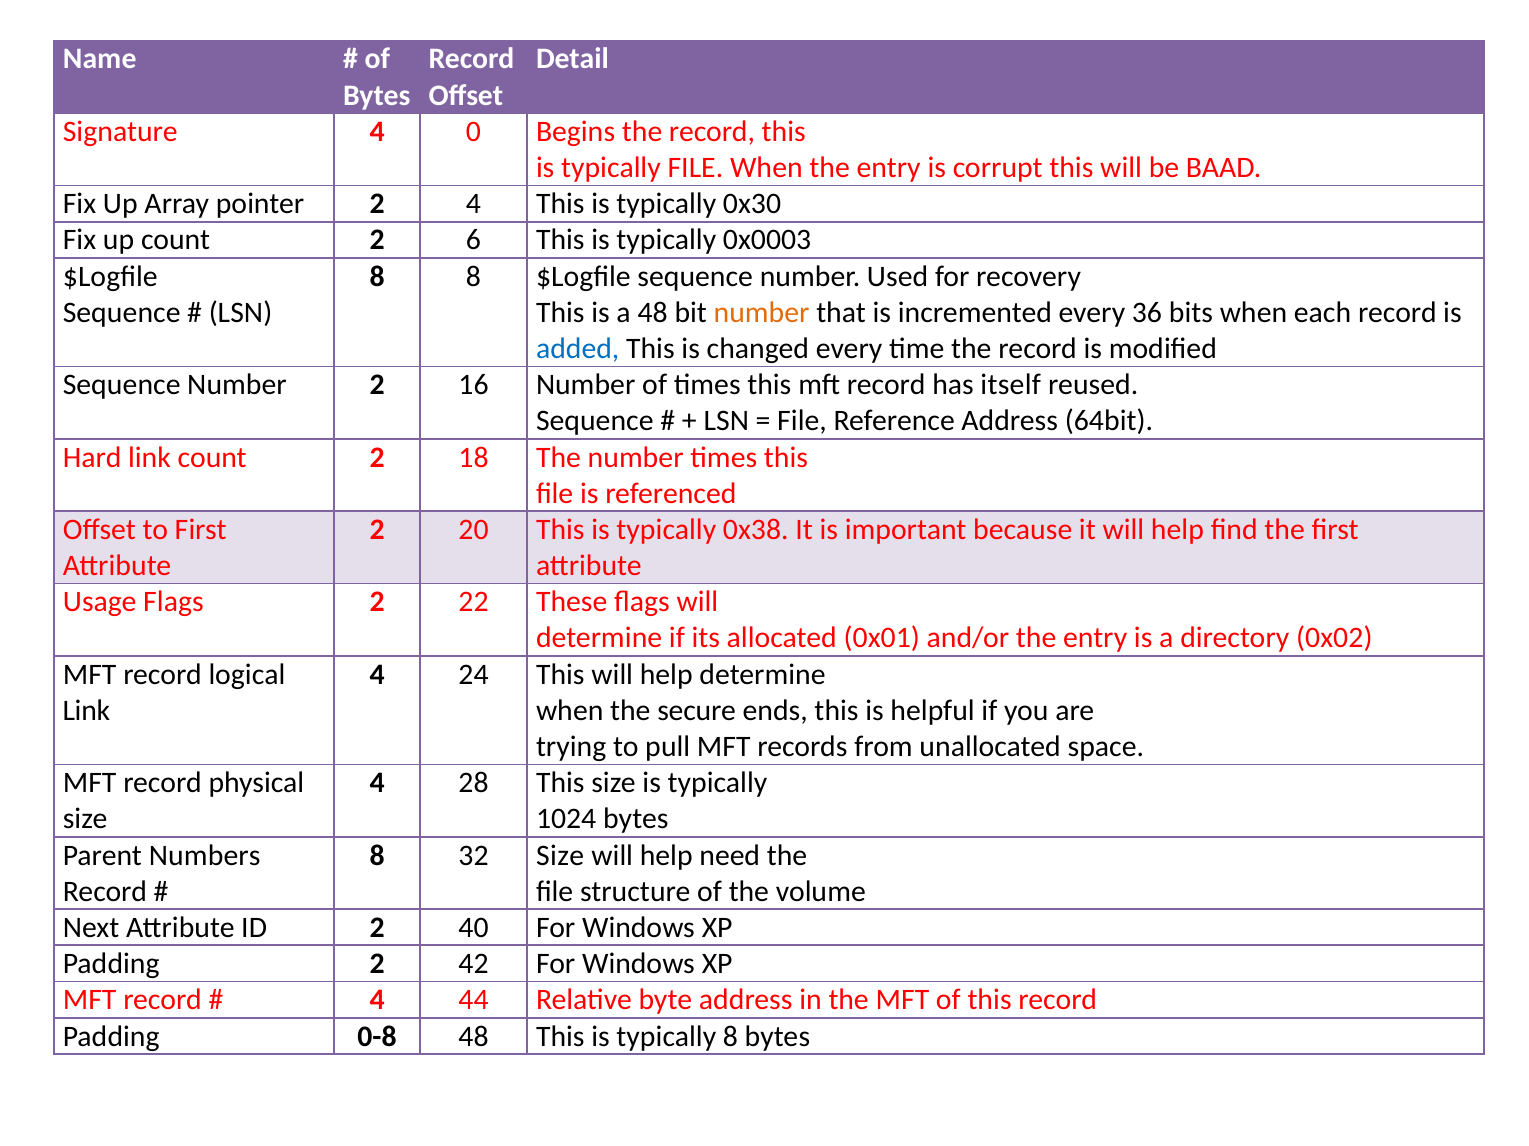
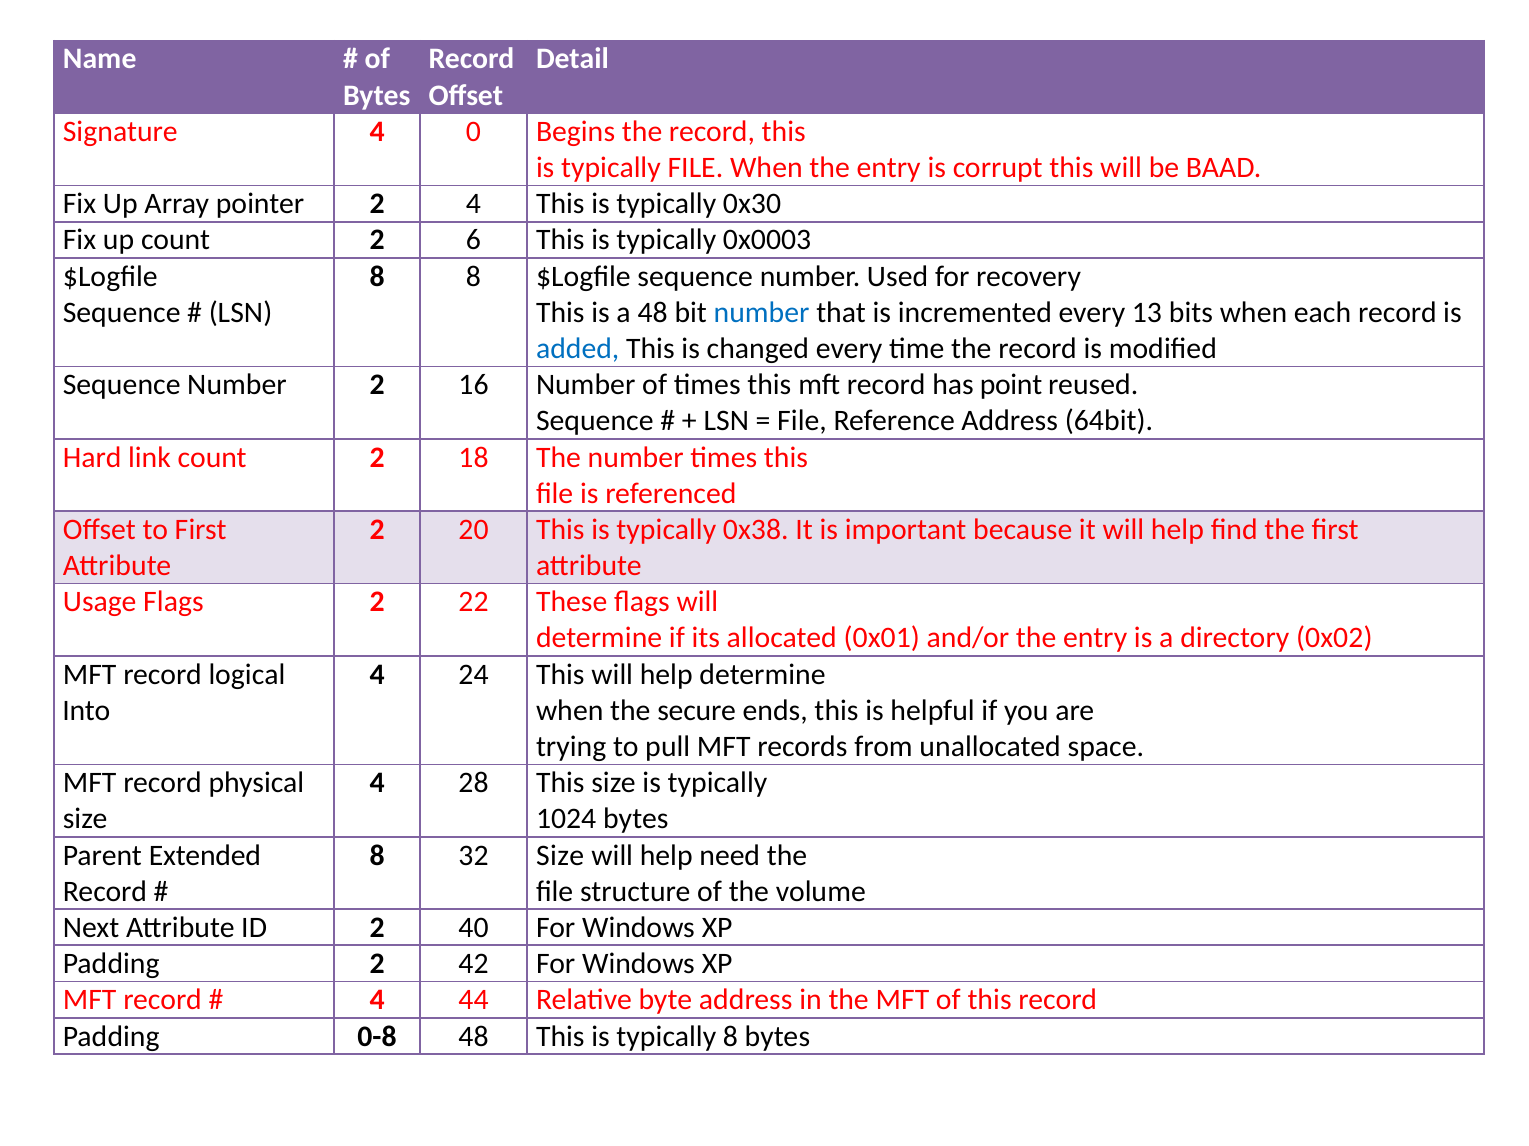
number at (762, 313) colour: orange -> blue
36: 36 -> 13
itself: itself -> point
Link at (86, 711): Link -> Into
Numbers: Numbers -> Extended
